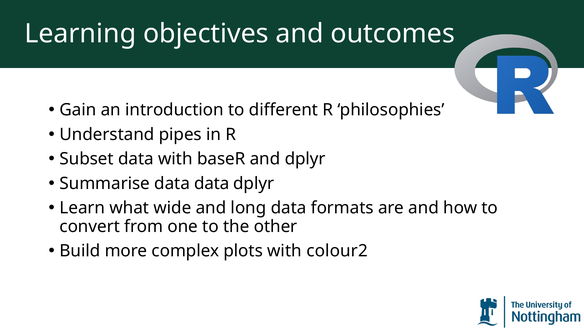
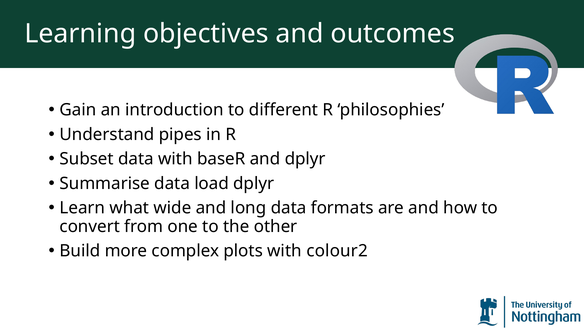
data data: data -> load
